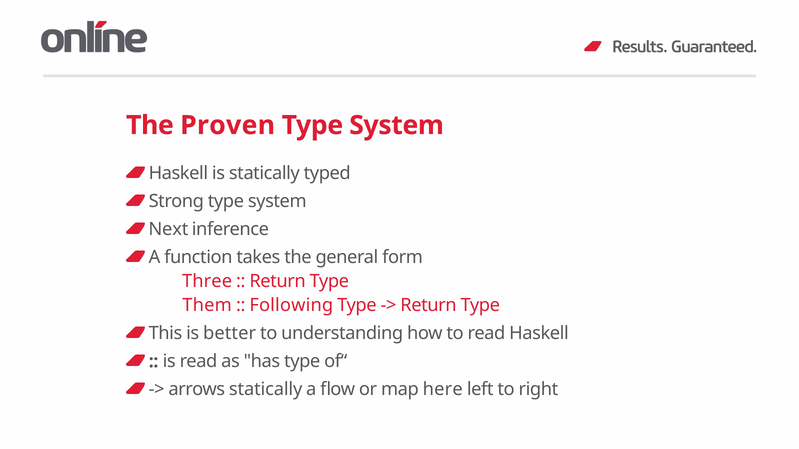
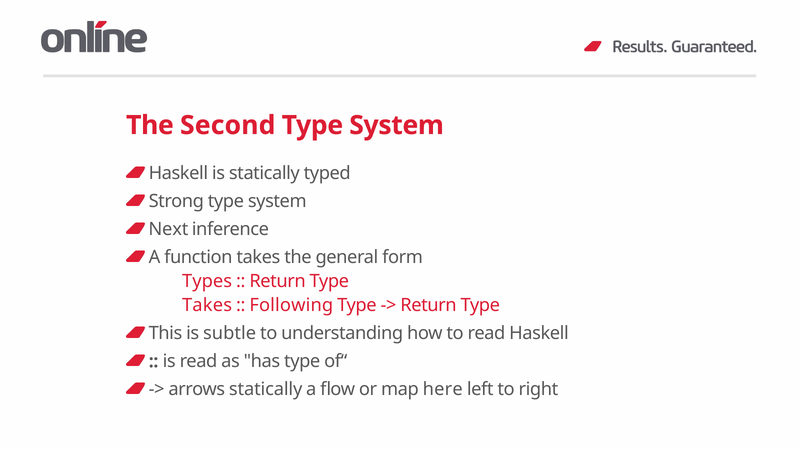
Proven: Proven -> Second
Three: Three -> Types
Them at (207, 305): Them -> Takes
better: better -> subtle
